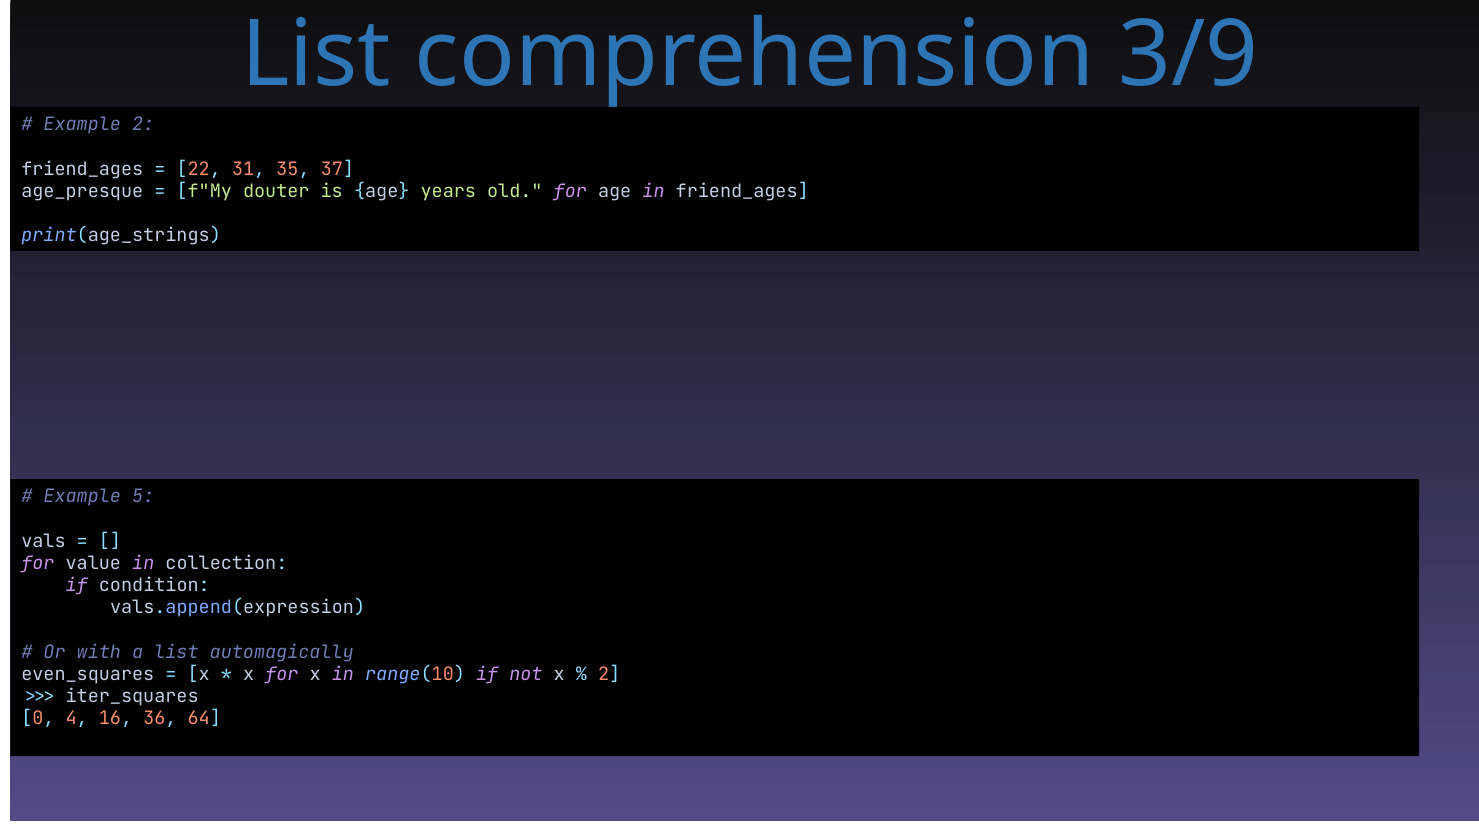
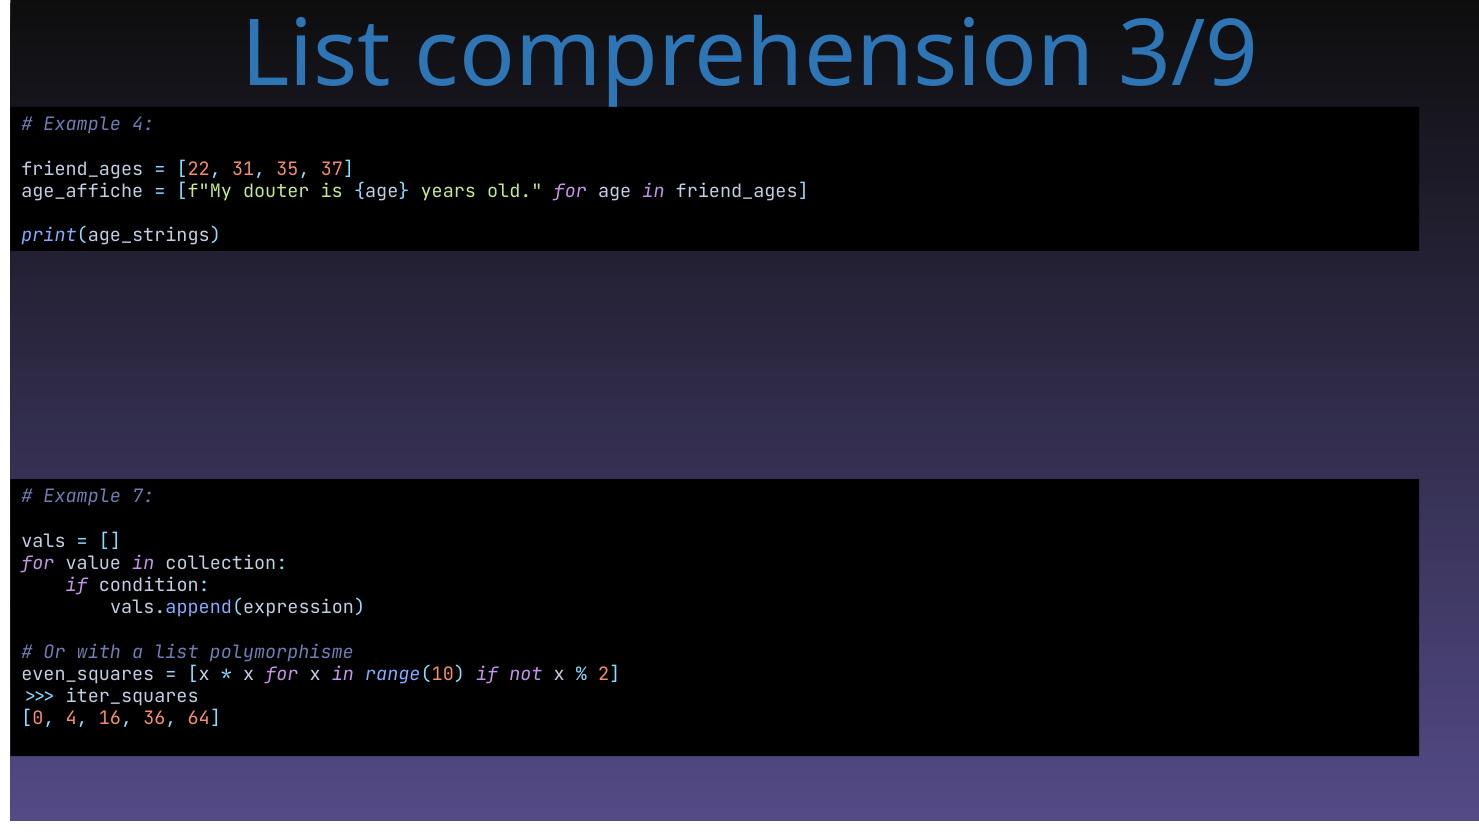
Example 2: 2 -> 4
age_presque: age_presque -> age_affiche
5: 5 -> 7
automagically: automagically -> polymorphisme
